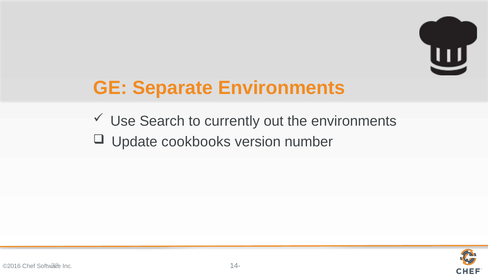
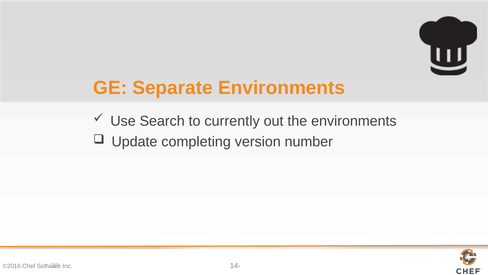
cookbooks: cookbooks -> completing
